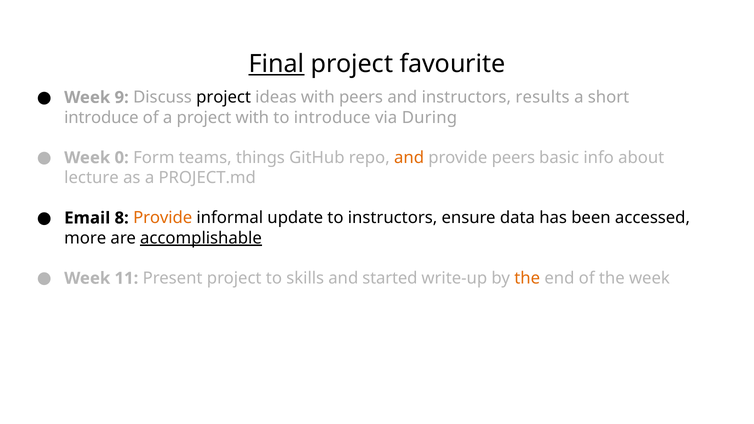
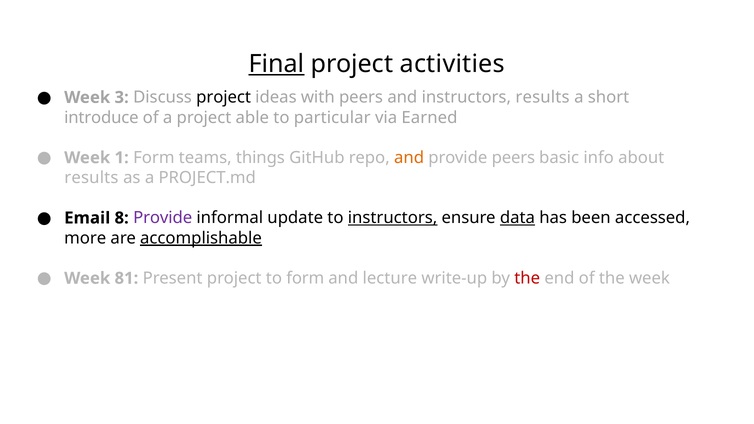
favourite: favourite -> activities
9: 9 -> 3
project with: with -> able
to introduce: introduce -> particular
During: During -> Earned
0: 0 -> 1
lecture at (91, 178): lecture -> results
Provide at (163, 218) colour: orange -> purple
instructors at (393, 218) underline: none -> present
data underline: none -> present
11: 11 -> 81
to skills: skills -> form
started: started -> lecture
the at (527, 278) colour: orange -> red
